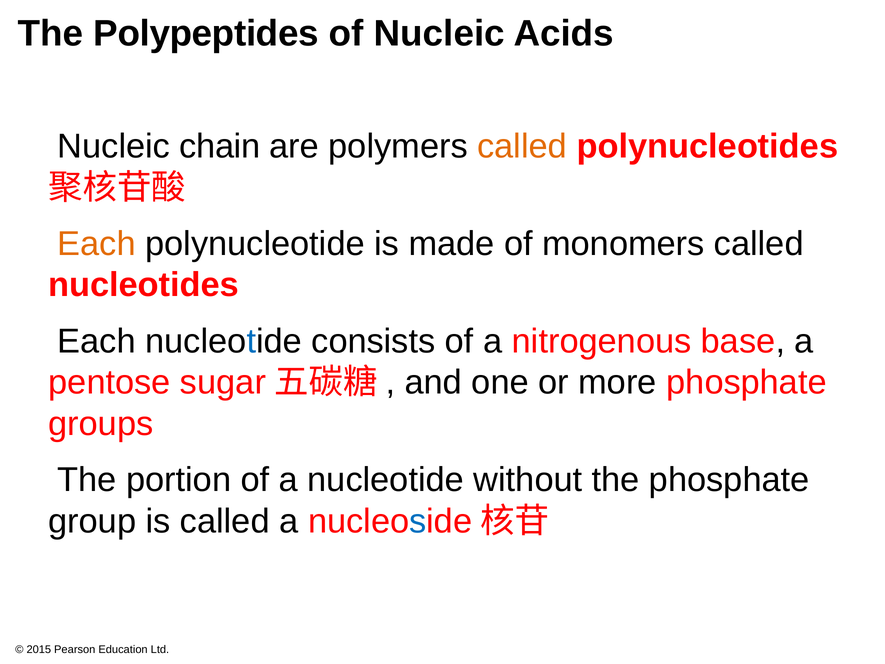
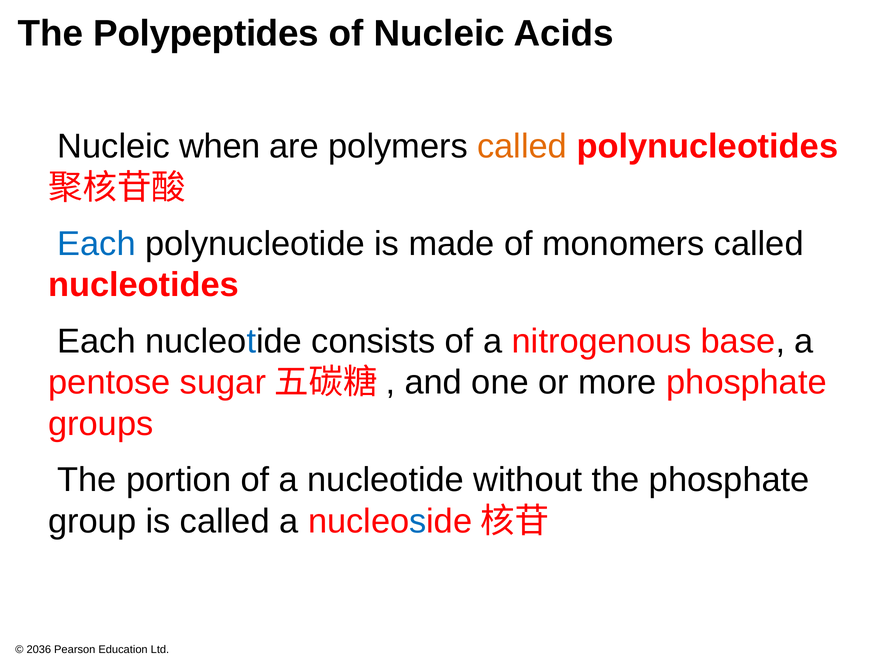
chain: chain -> when
Each at (97, 244) colour: orange -> blue
2015: 2015 -> 2036
